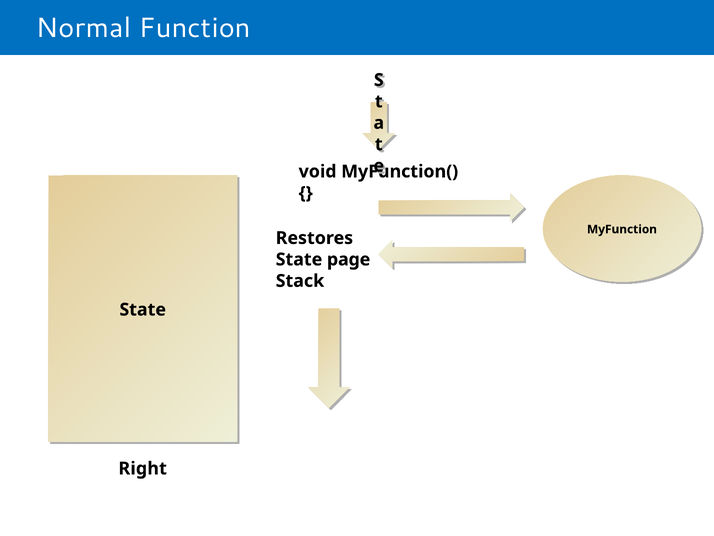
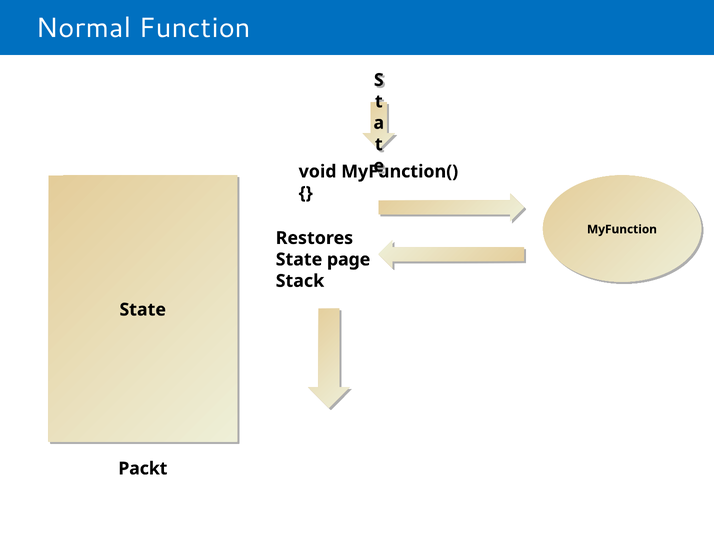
Right: Right -> Packt
